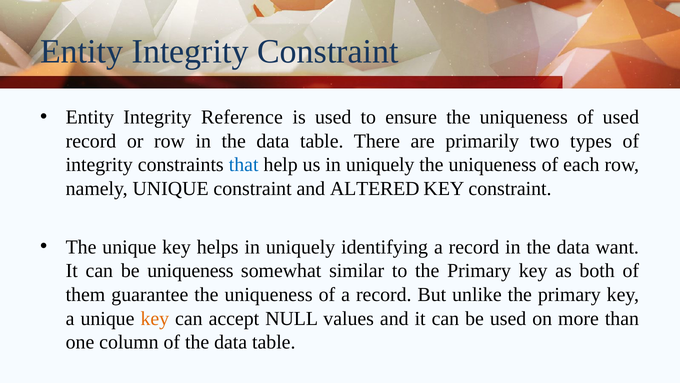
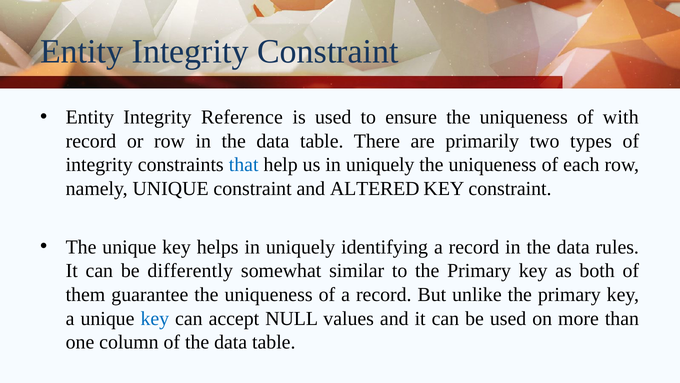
of used: used -> with
want: want -> rules
be uniqueness: uniqueness -> differently
key at (155, 318) colour: orange -> blue
